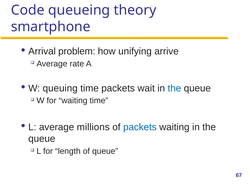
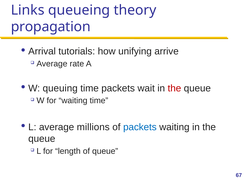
Code: Code -> Links
smartphone: smartphone -> propagation
problem: problem -> tutorials
the at (174, 88) colour: blue -> red
